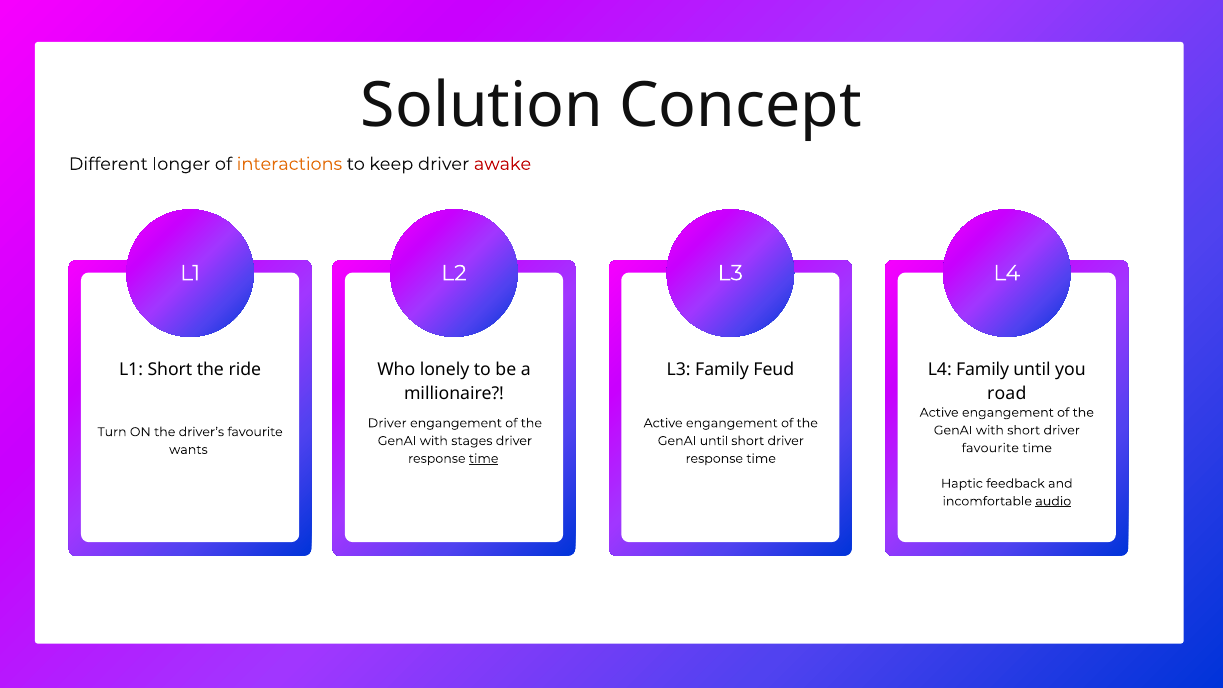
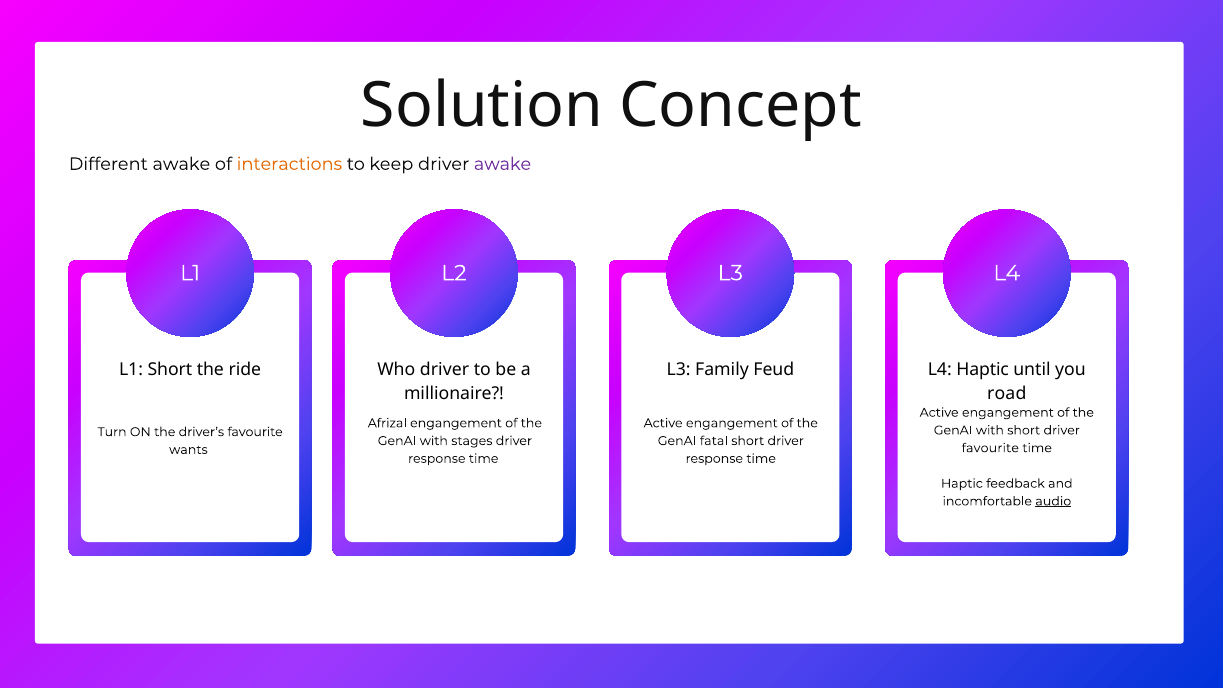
Different longer: longer -> awake
awake at (502, 164) colour: red -> purple
Who lonely: lonely -> driver
L4 Family: Family -> Haptic
Driver at (387, 423): Driver -> Afrizal
GenAI until: until -> fatal
time at (484, 459) underline: present -> none
